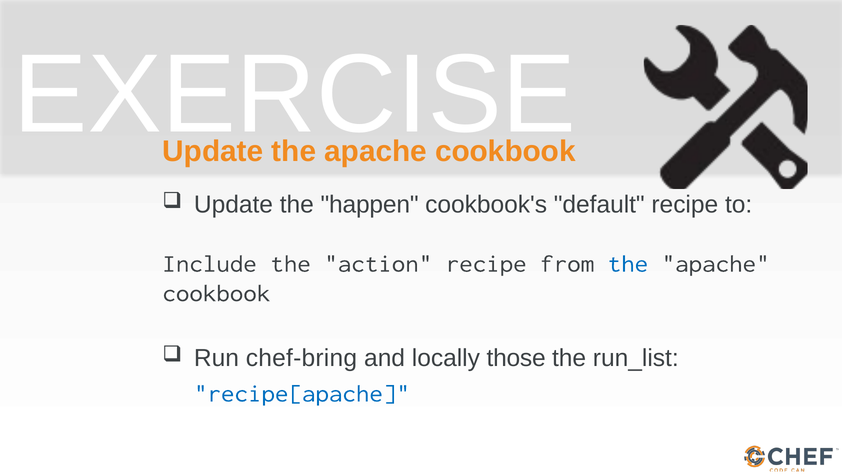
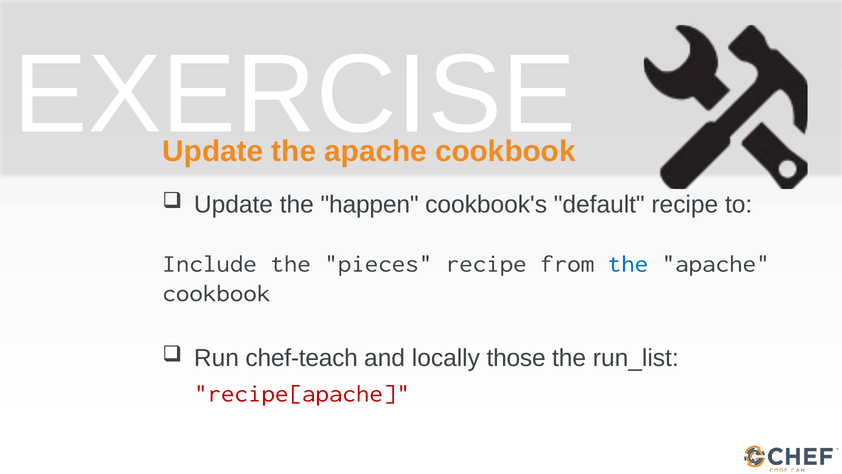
action: action -> pieces
chef-bring: chef-bring -> chef-teach
recipe[apache colour: blue -> red
